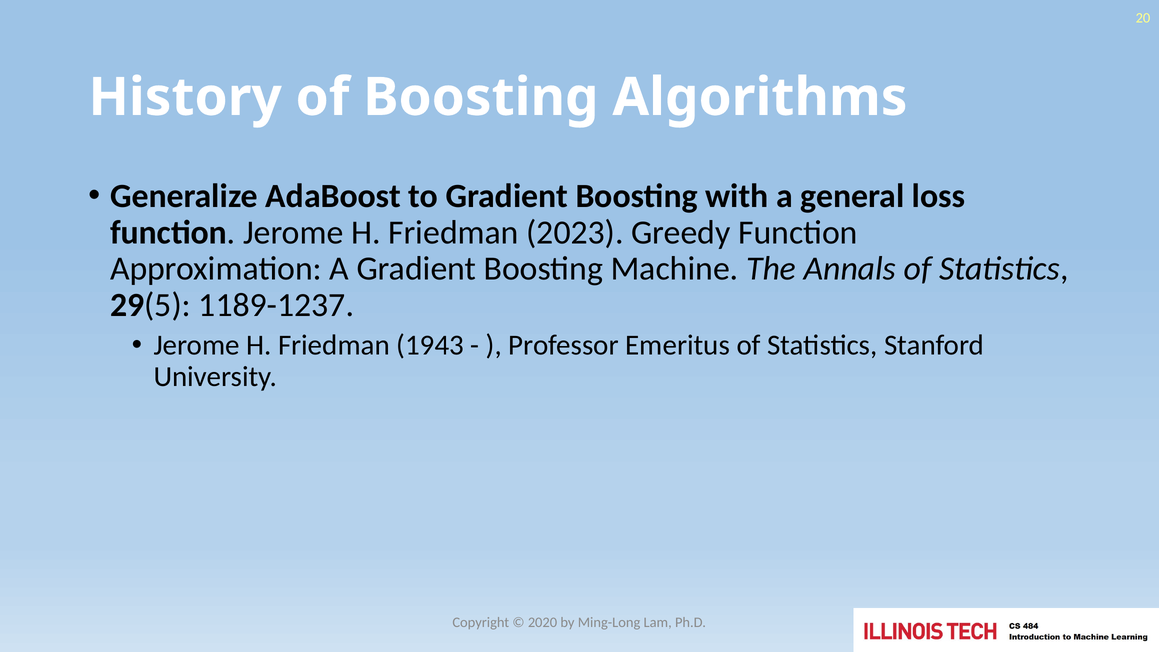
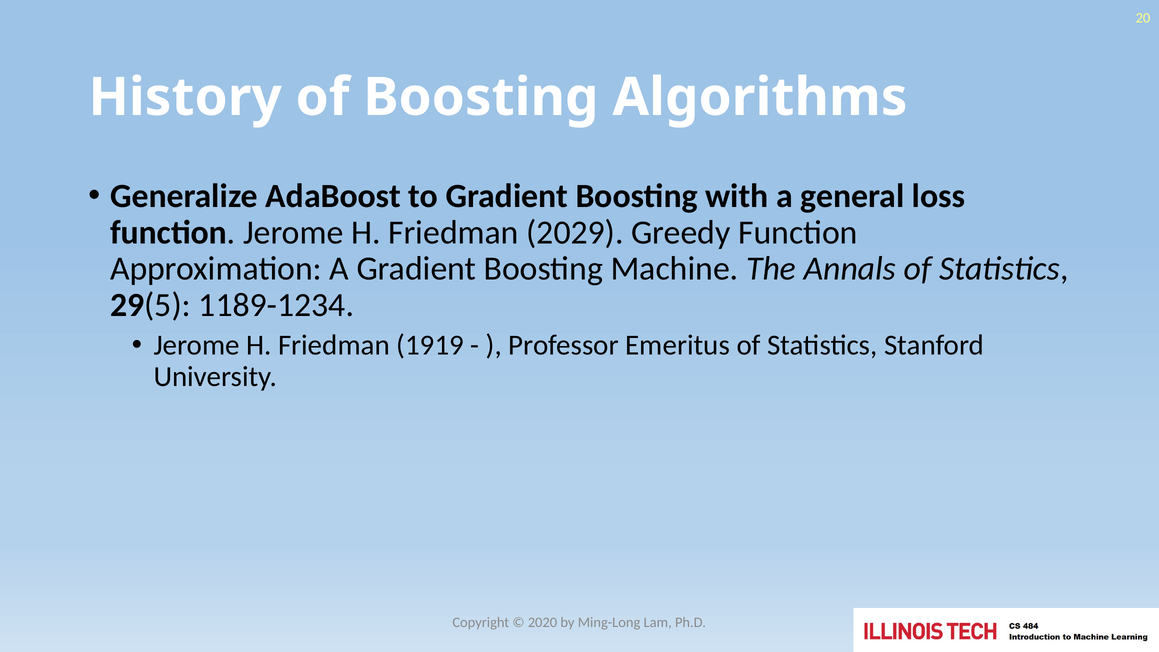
2023: 2023 -> 2029
1189-1237: 1189-1237 -> 1189-1234
1943: 1943 -> 1919
